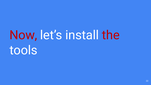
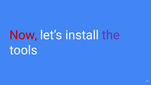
the colour: red -> purple
